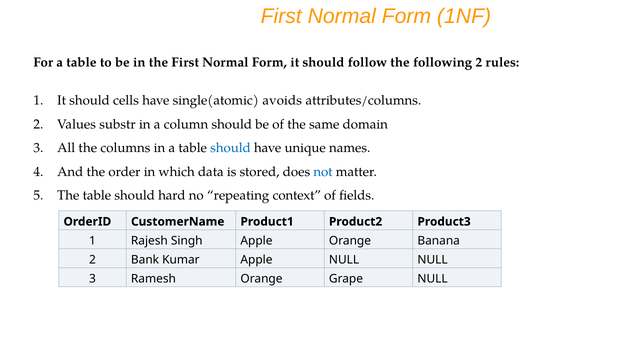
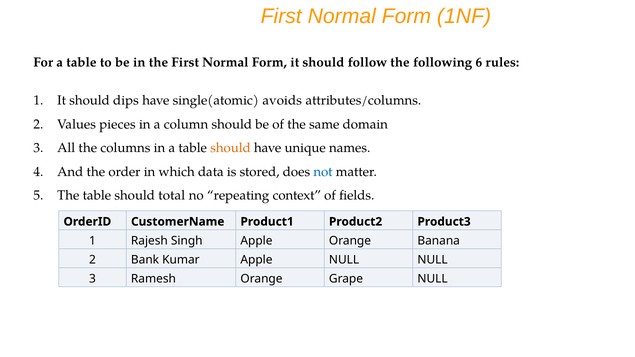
following 2: 2 -> 6
cells: cells -> dips
substr: substr -> pieces
should at (230, 148) colour: blue -> orange
hard: hard -> total
